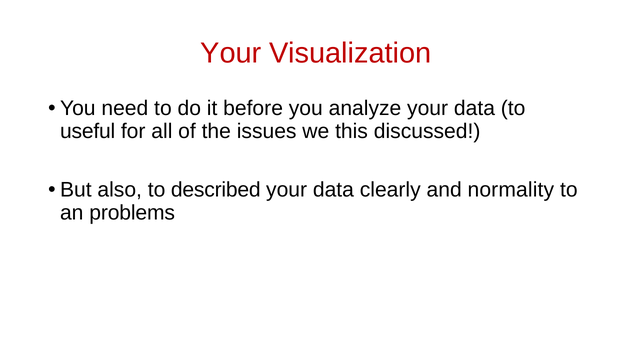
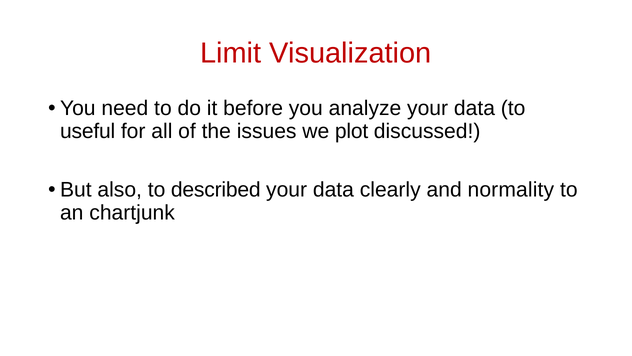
Your at (231, 53): Your -> Limit
this: this -> plot
problems: problems -> chartjunk
